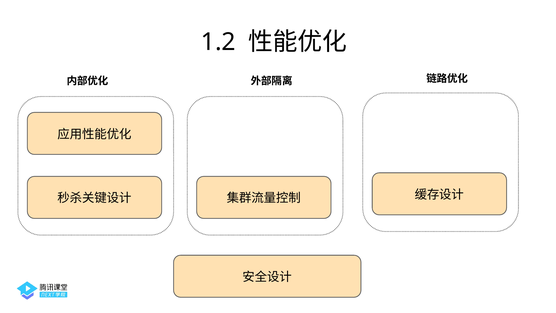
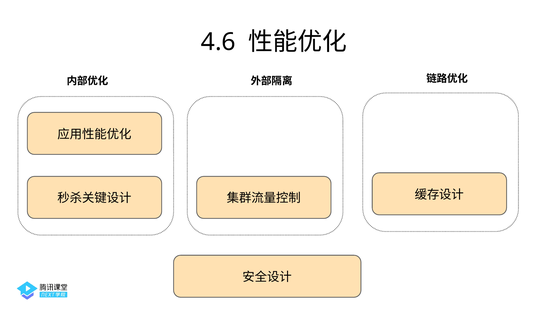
1.2: 1.2 -> 4.6
